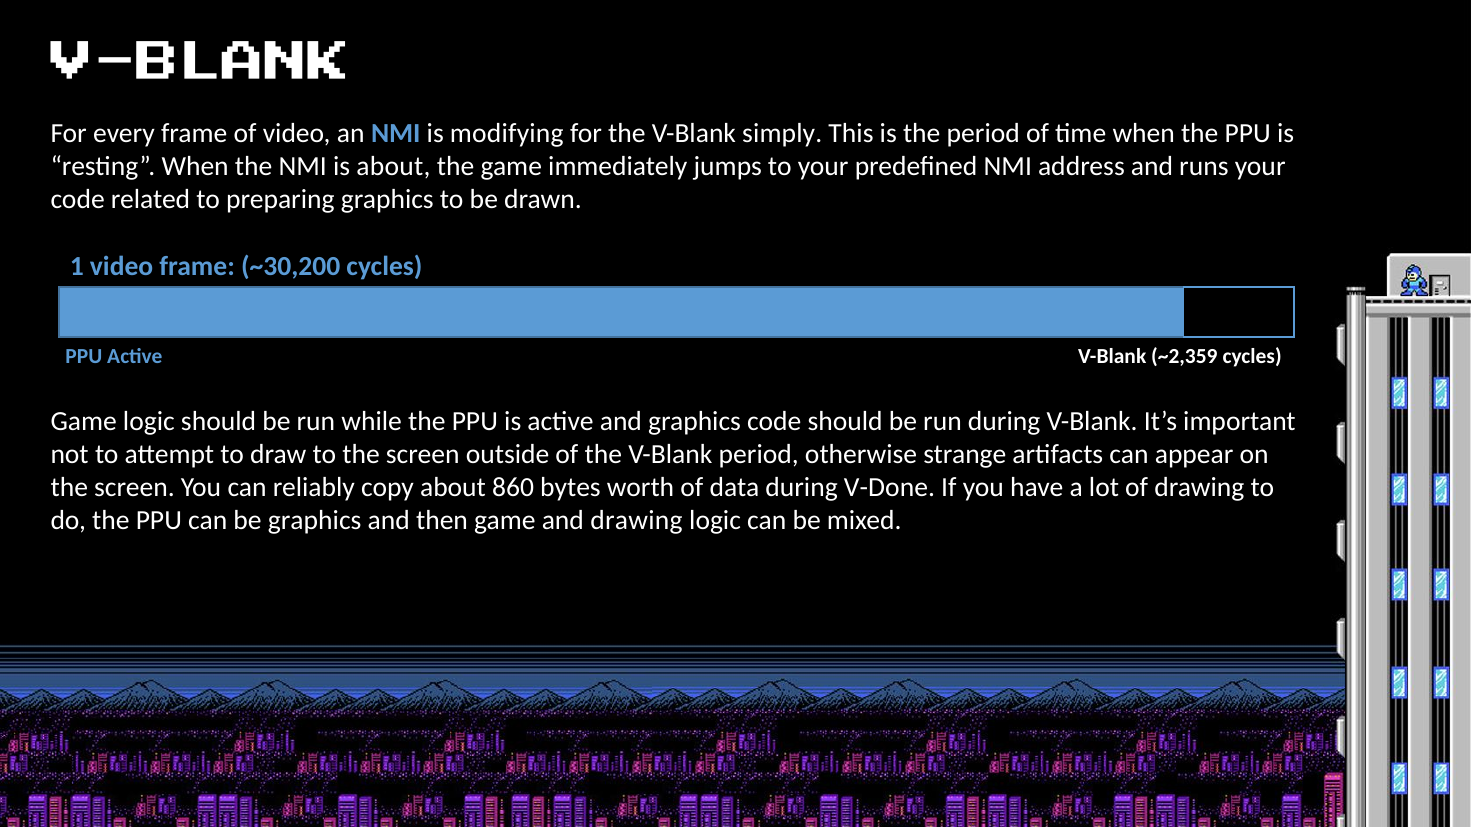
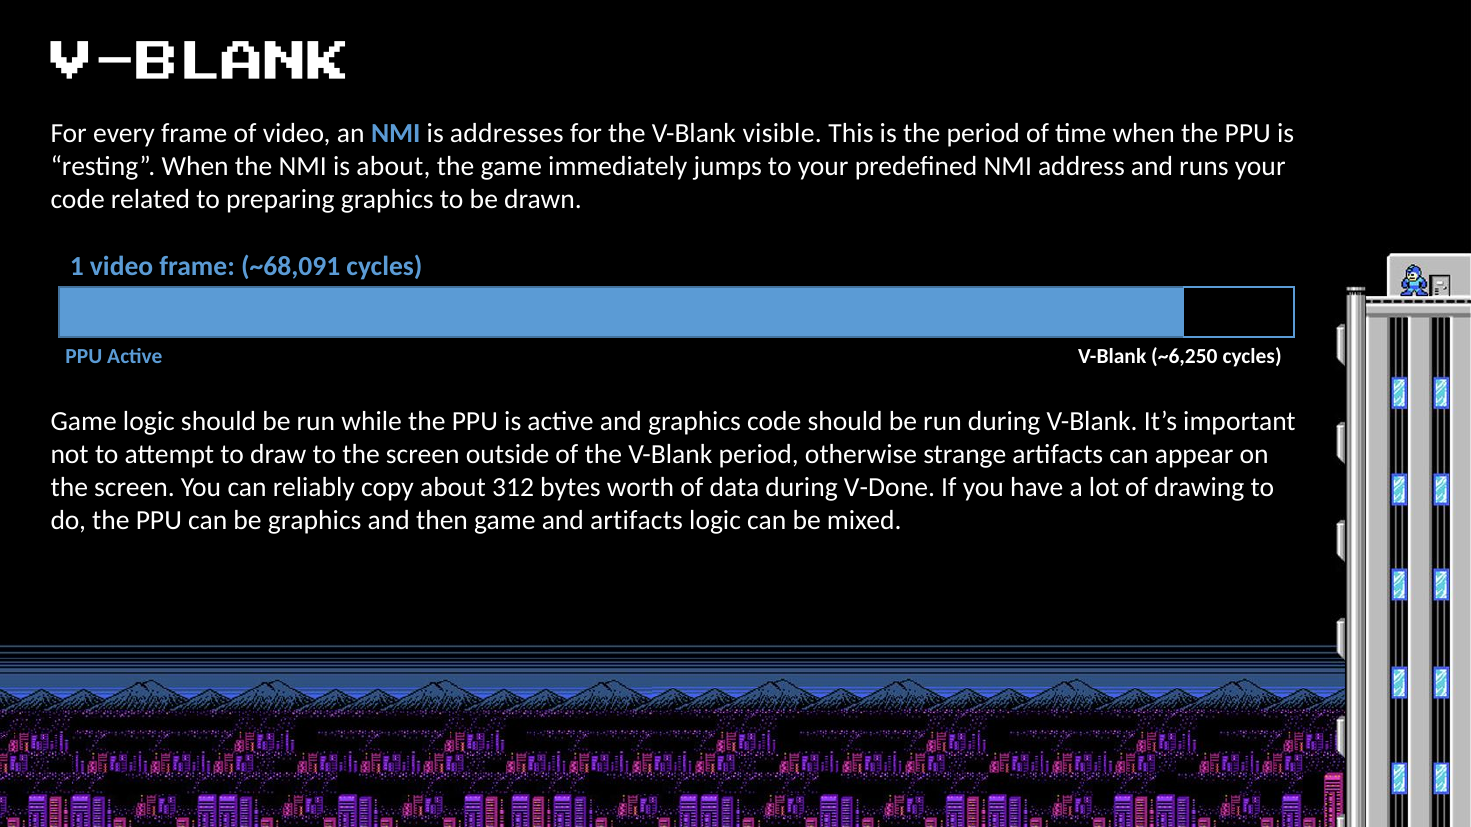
modifying: modifying -> addresses
simply: simply -> visible
~30,200: ~30,200 -> ~68,091
~2,359: ~2,359 -> ~6,250
860: 860 -> 312
and drawing: drawing -> artifacts
